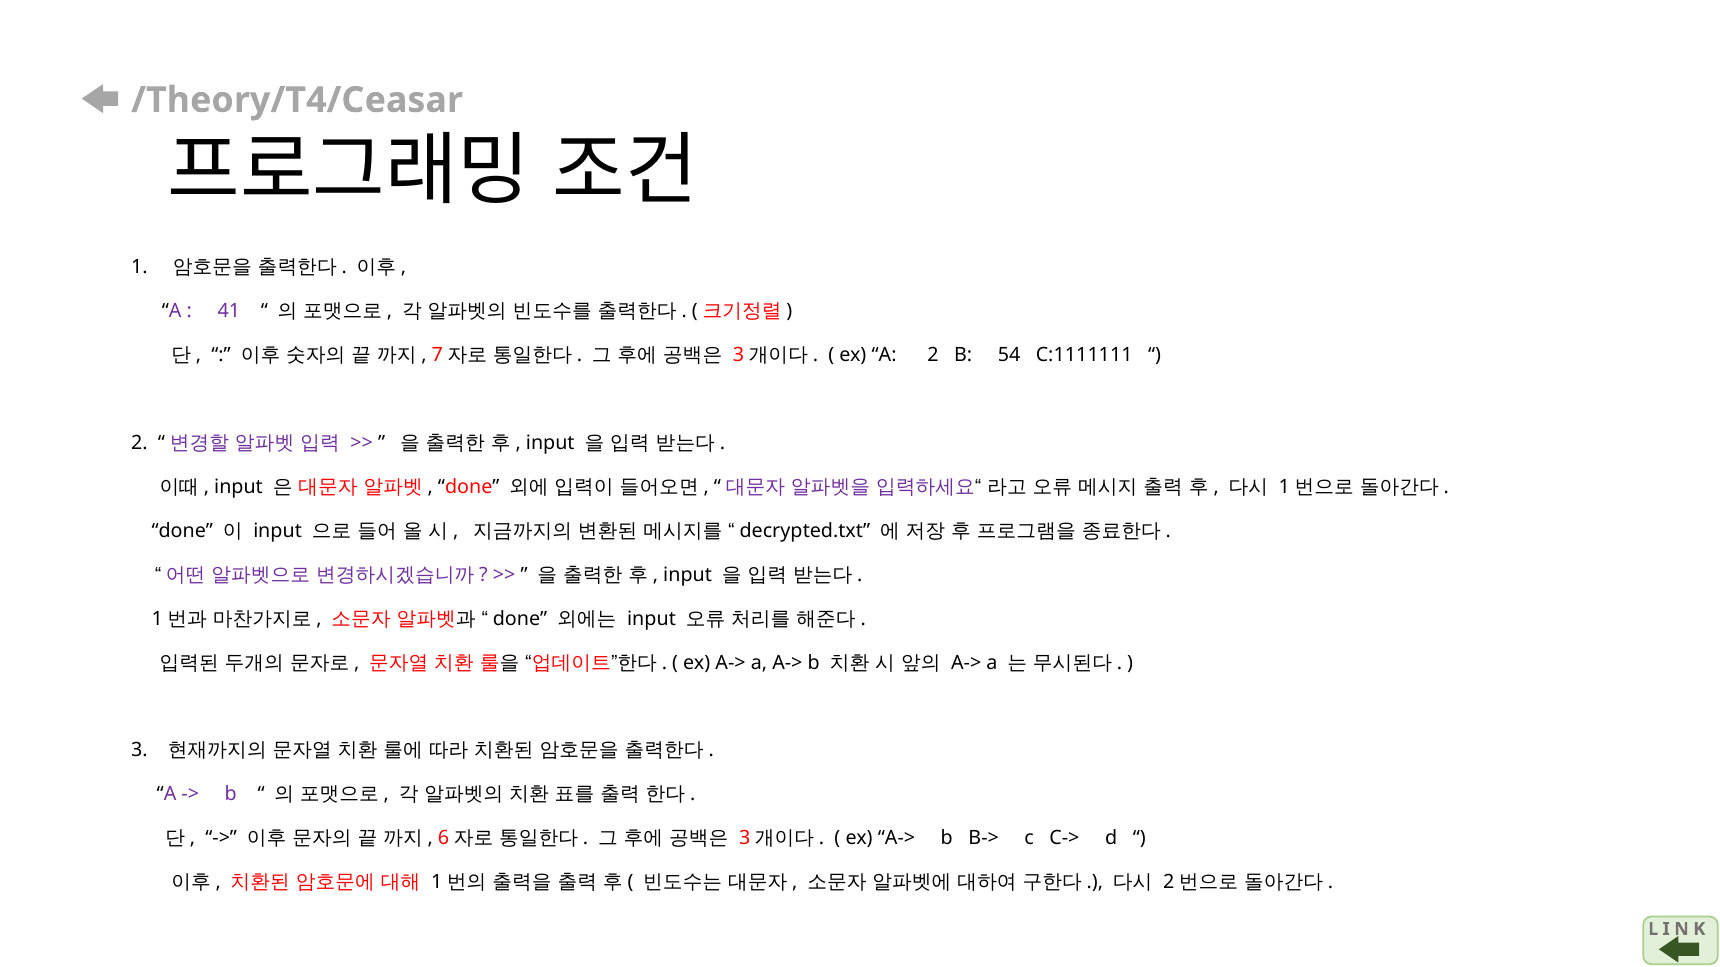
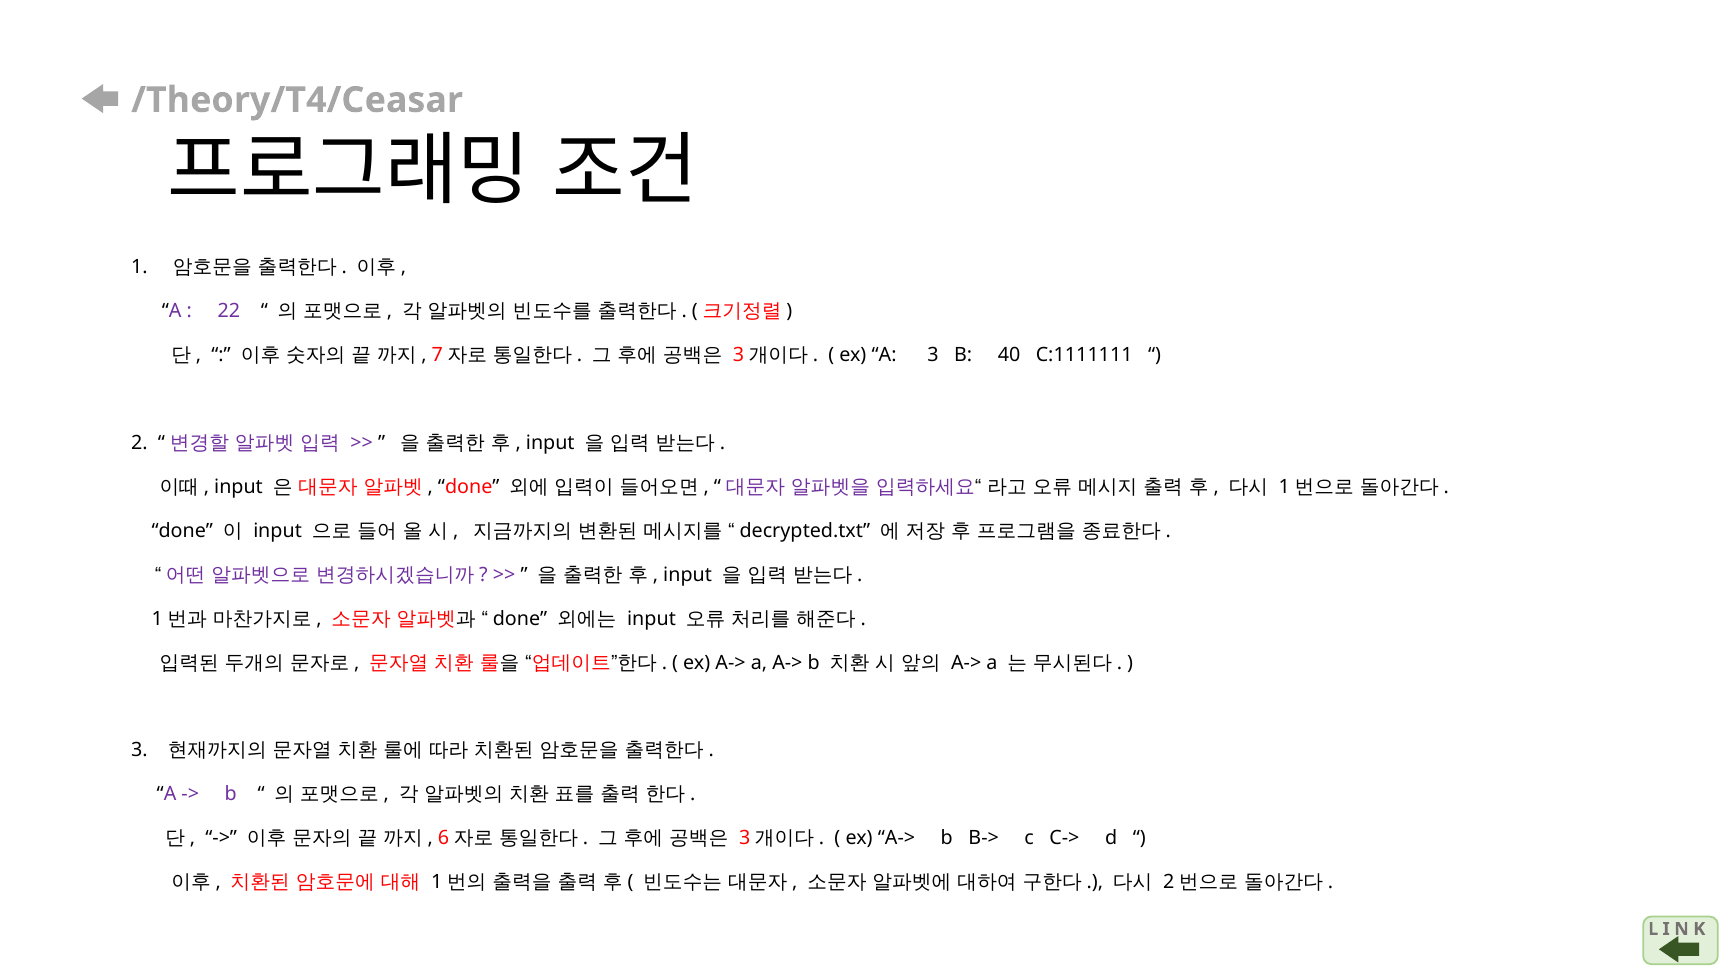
41: 41 -> 22
A 2: 2 -> 3
54: 54 -> 40
